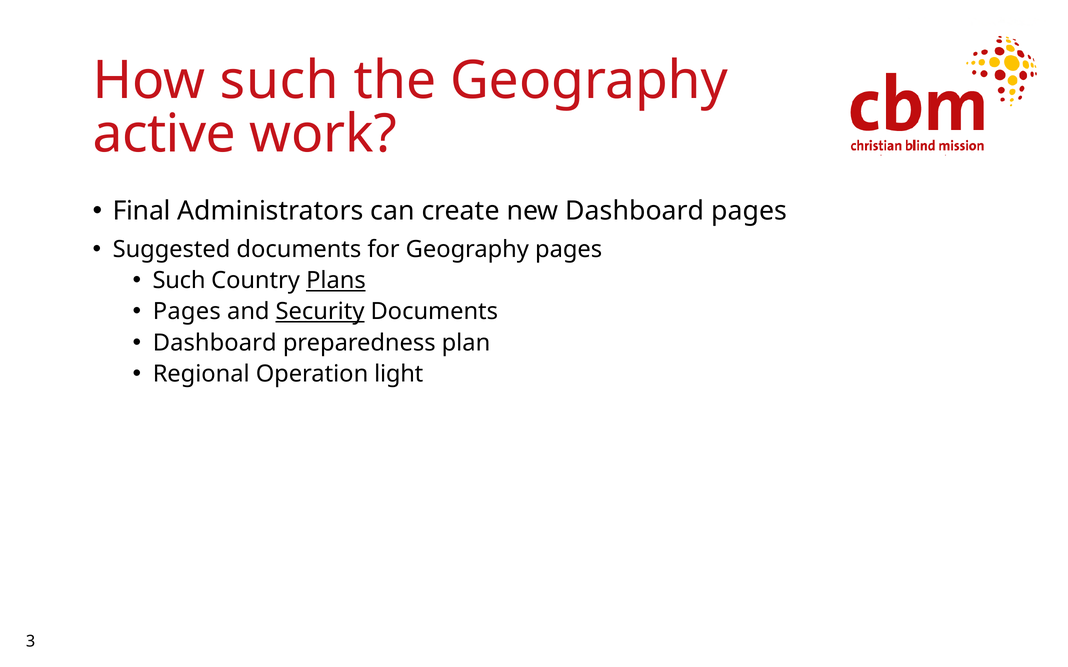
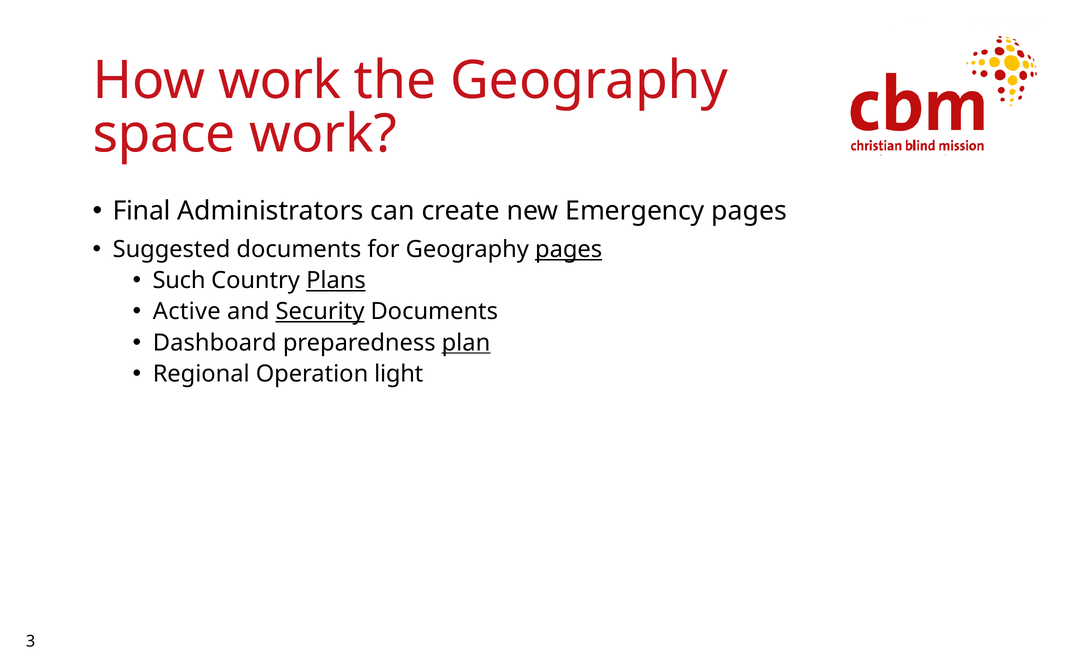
How such: such -> work
active: active -> space
new Dashboard: Dashboard -> Emergency
pages at (569, 250) underline: none -> present
Pages at (187, 312): Pages -> Active
plan underline: none -> present
